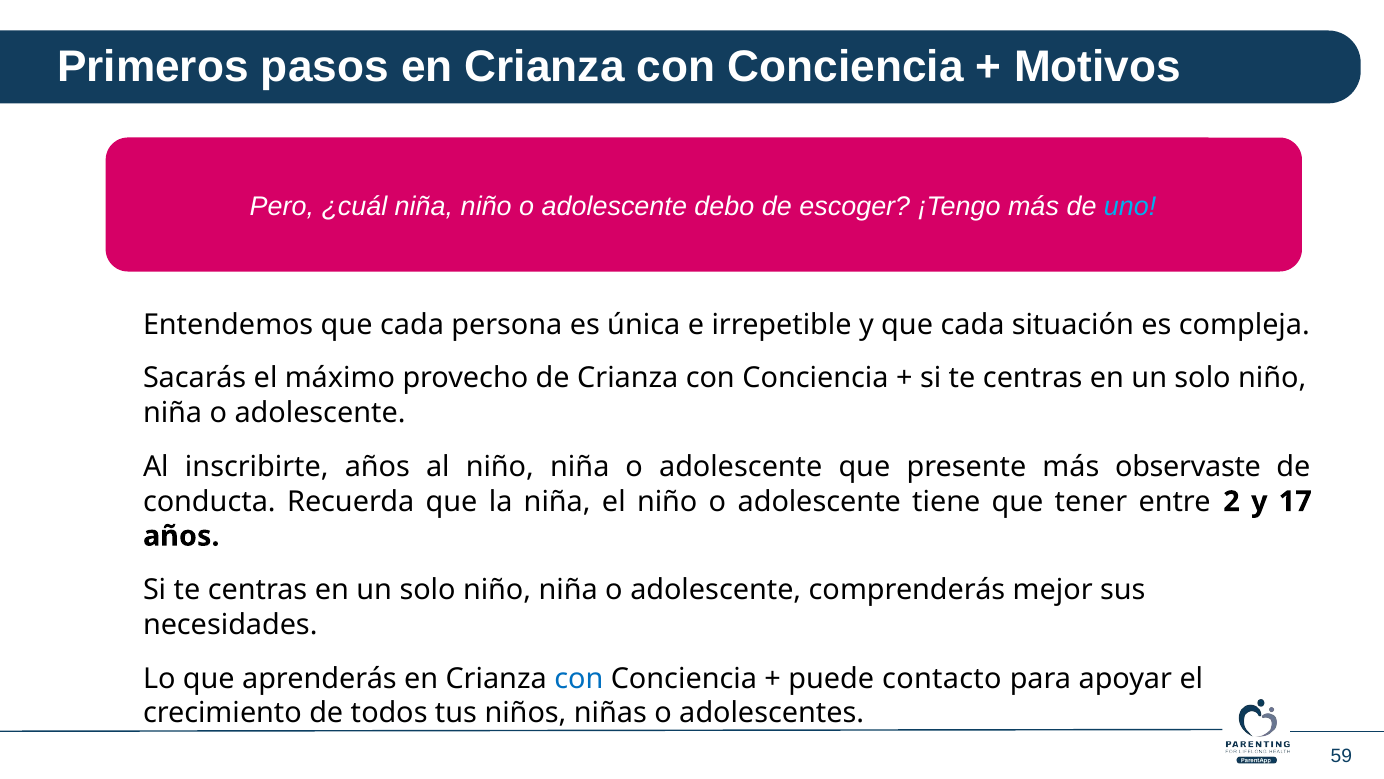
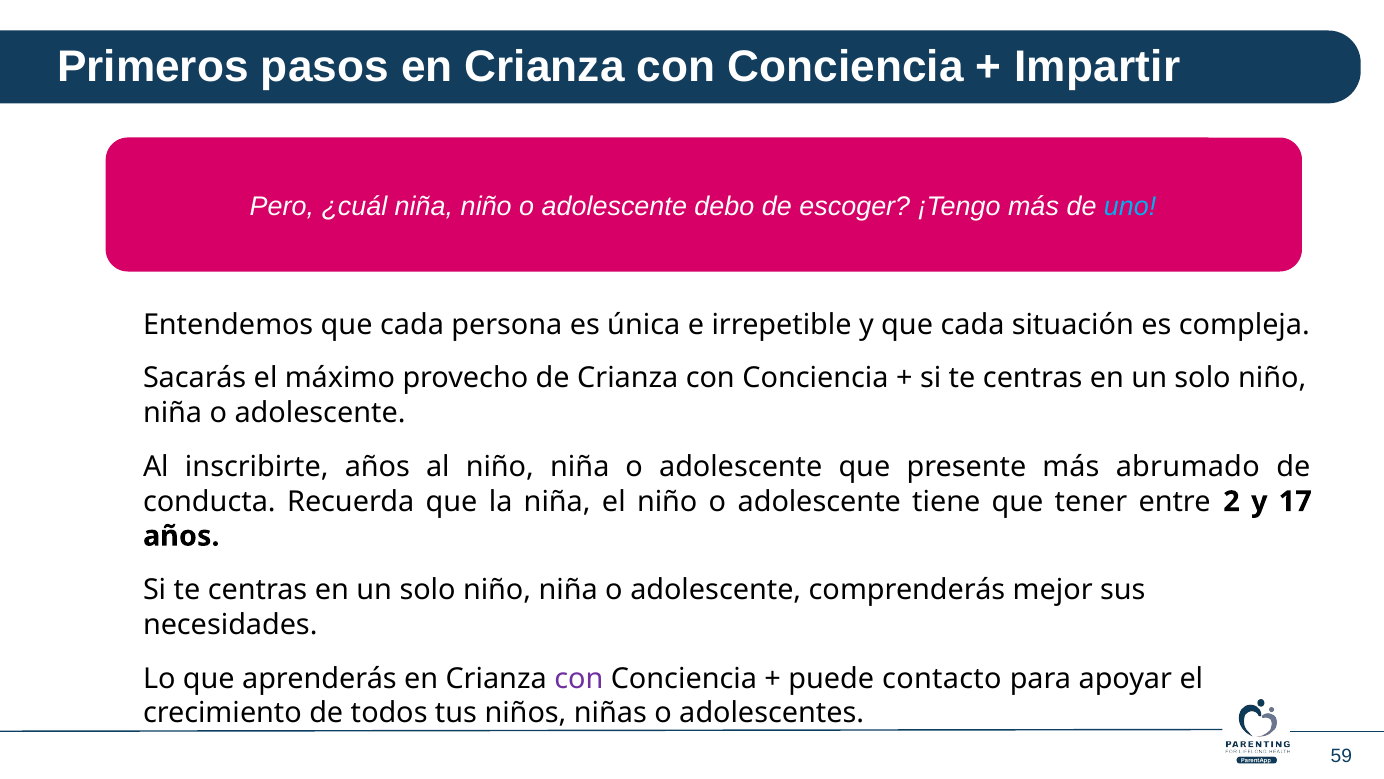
Motivos: Motivos -> Impartir
observaste: observaste -> abrumado
con at (579, 678) colour: blue -> purple
